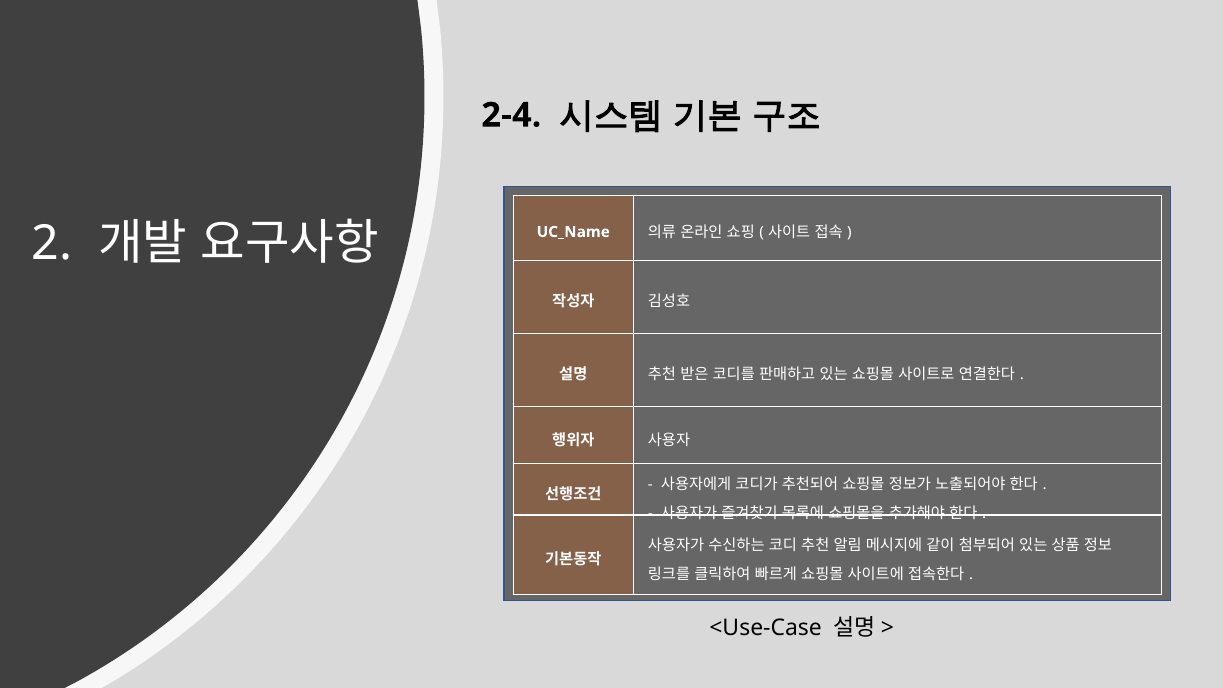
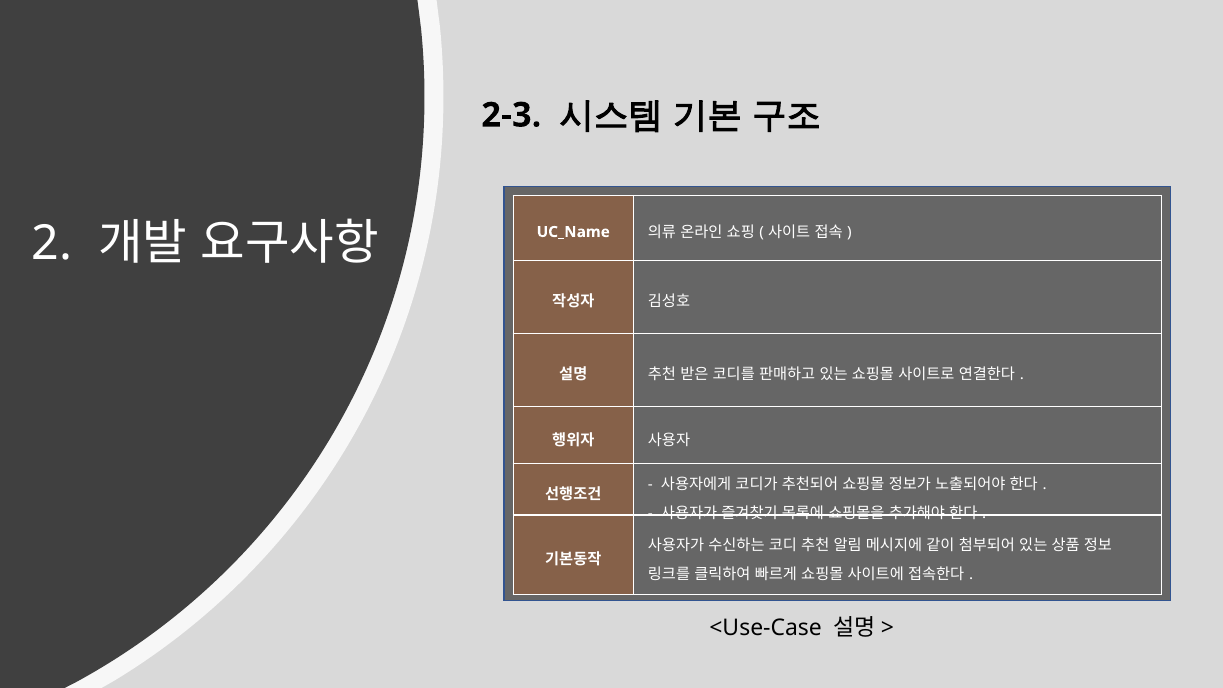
2-4: 2-4 -> 2-3
